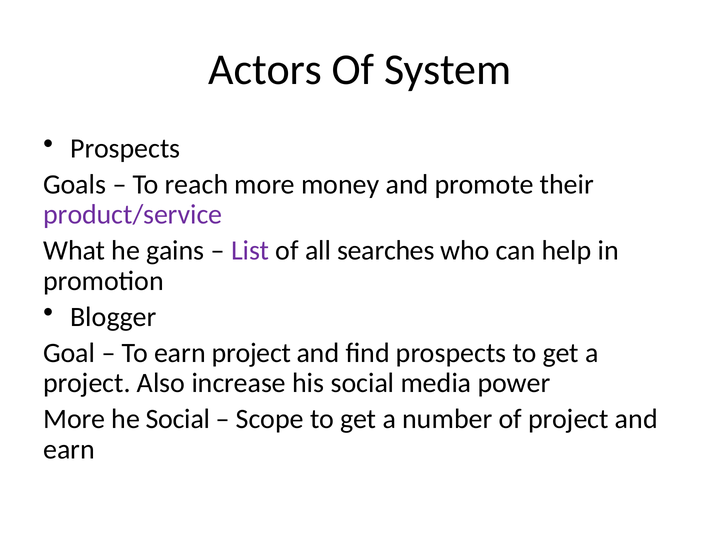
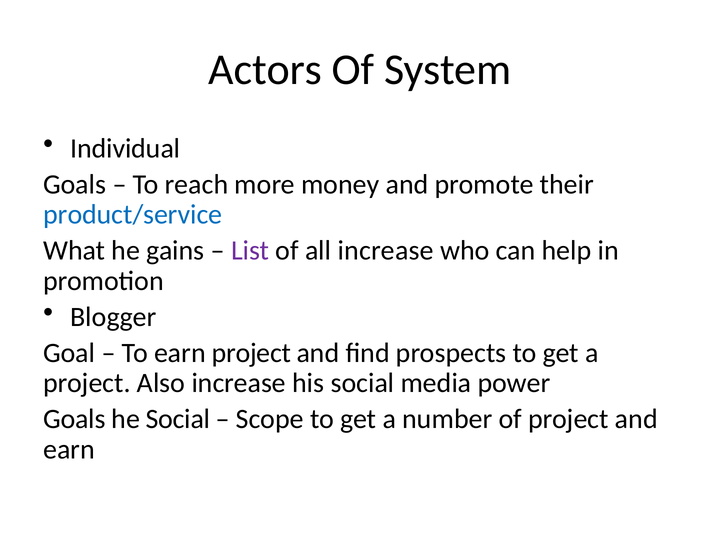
Prospects at (125, 148): Prospects -> Individual
product/service colour: purple -> blue
all searches: searches -> increase
More at (74, 419): More -> Goals
